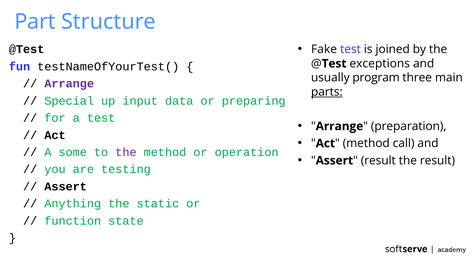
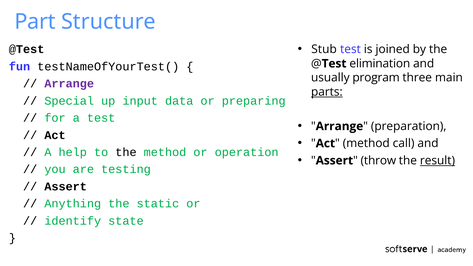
Fake: Fake -> Stub
exceptions: exceptions -> elimination
some: some -> help
the at (126, 152) colour: purple -> black
Assert result: result -> throw
result at (437, 161) underline: none -> present
function: function -> identify
